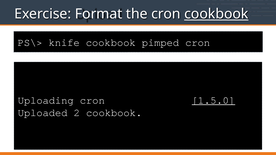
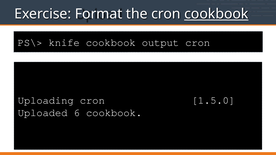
pimped: pimped -> output
1.5.0 underline: present -> none
2: 2 -> 6
